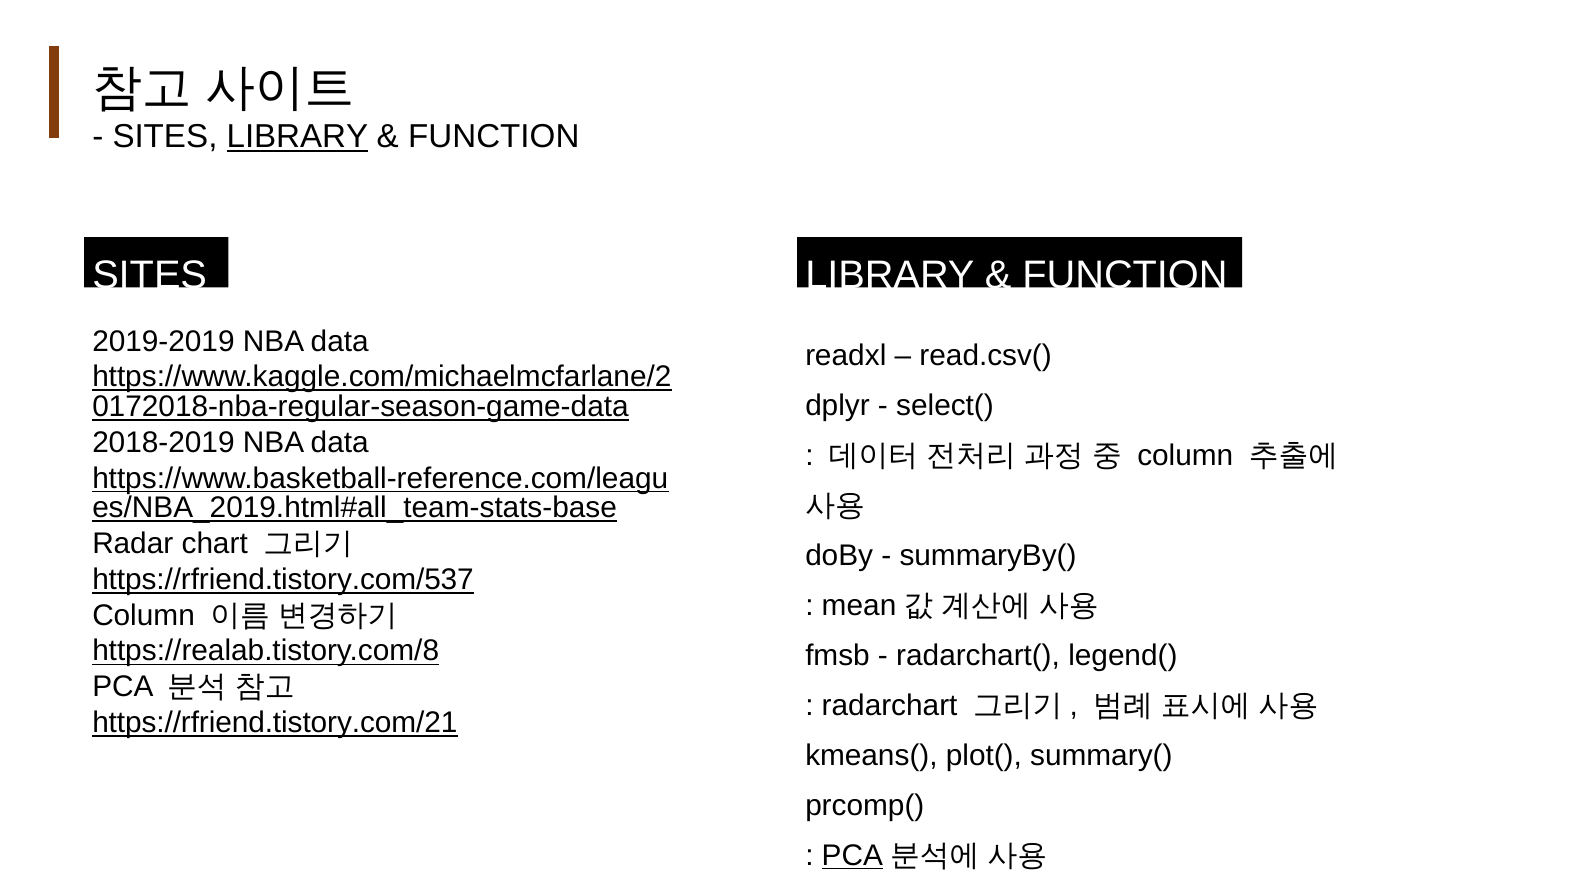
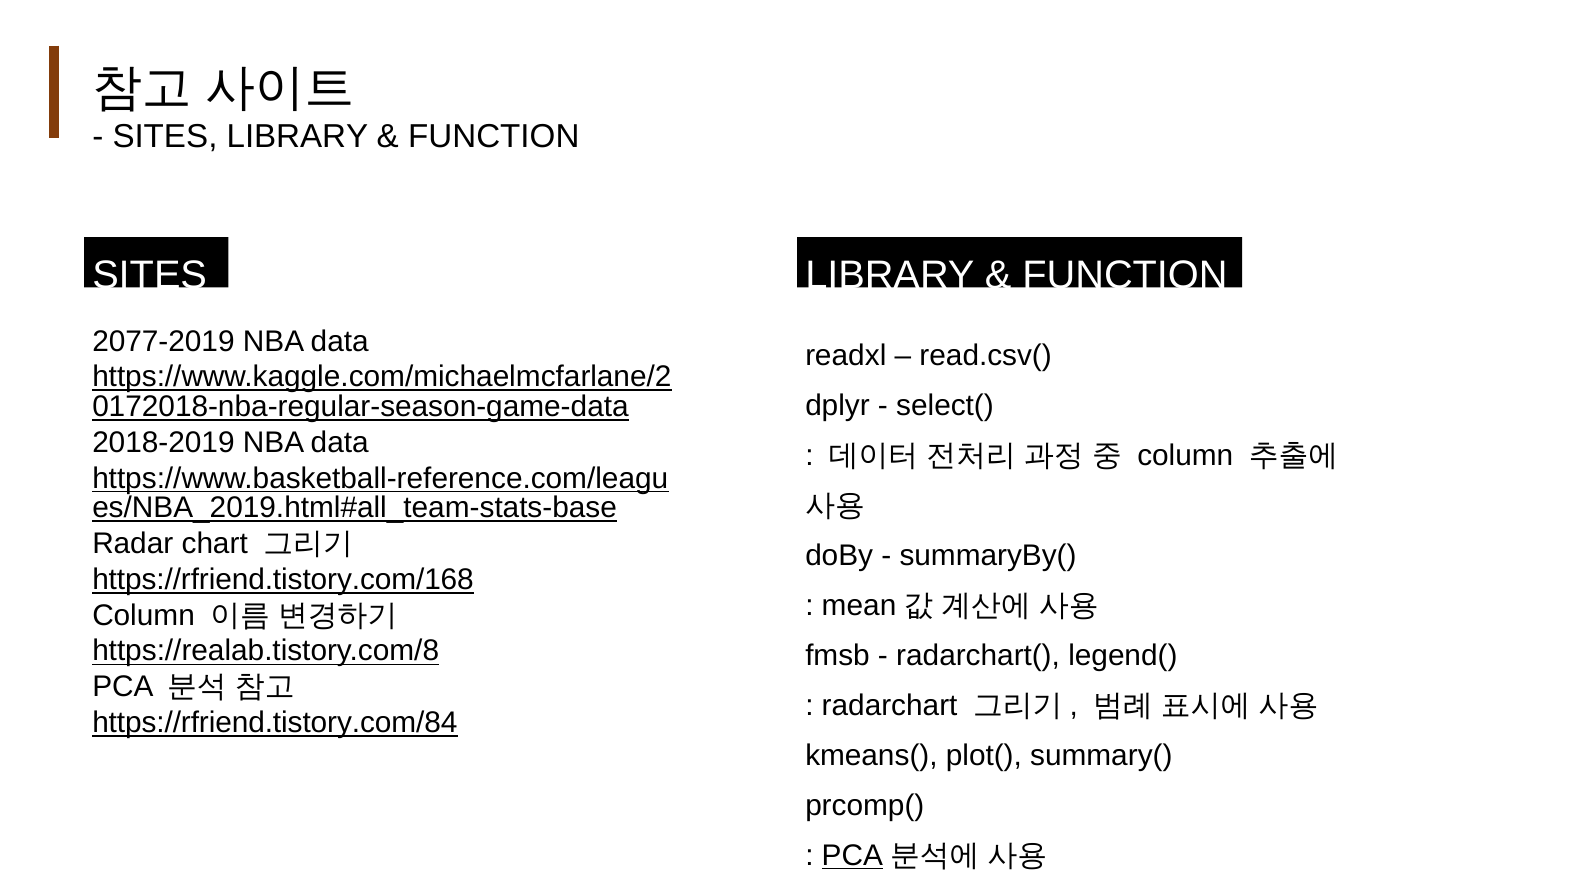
LIBRARY at (297, 137) underline: present -> none
2019-2019: 2019-2019 -> 2077-2019
https://rfriend.tistory.com/537: https://rfriend.tistory.com/537 -> https://rfriend.tistory.com/168
https://rfriend.tistory.com/21: https://rfriend.tistory.com/21 -> https://rfriend.tistory.com/84
